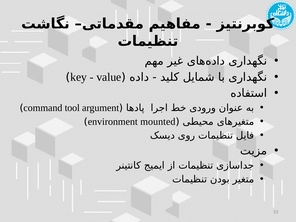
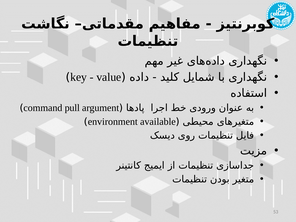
tool: tool -> pull
mounted: mounted -> available
